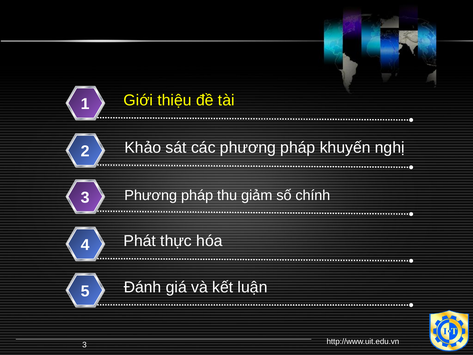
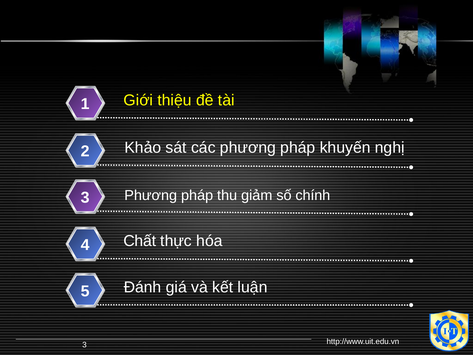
Phát: Phát -> Chất
